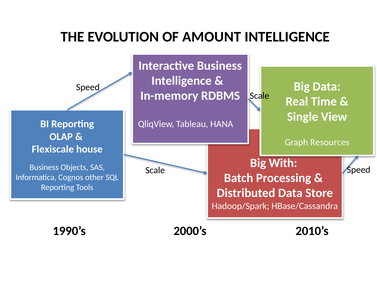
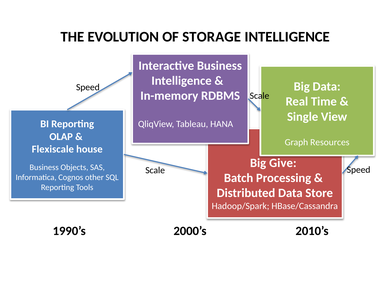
AMOUNT: AMOUNT -> STORAGE
With: With -> Give
